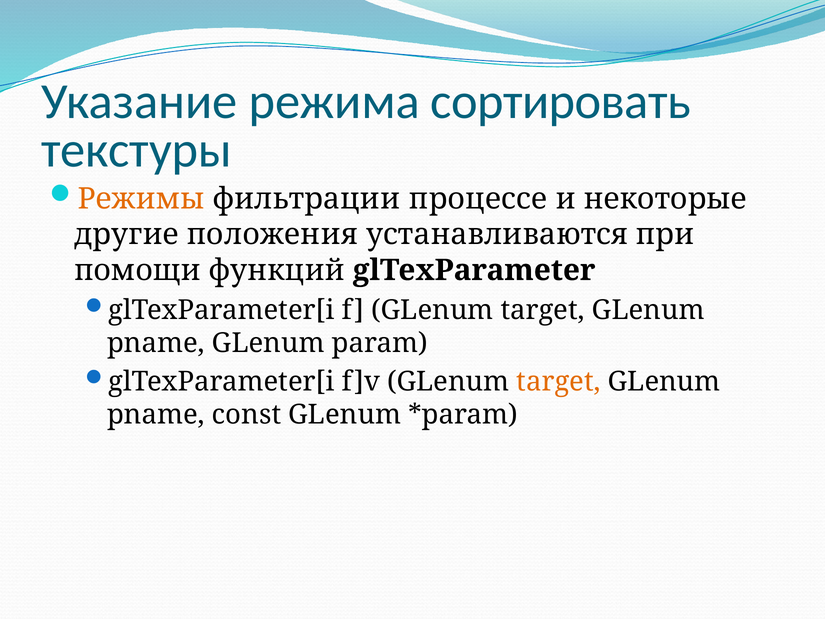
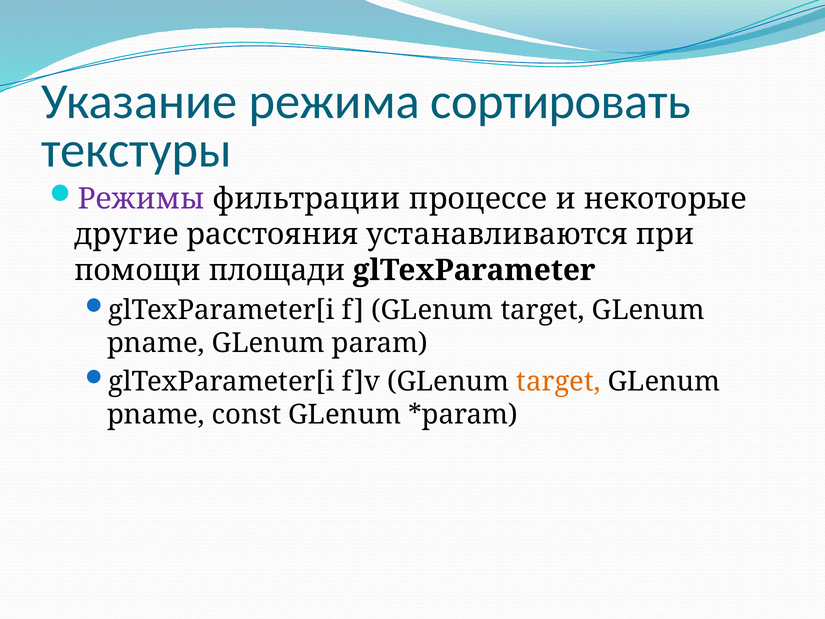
Режимы colour: orange -> purple
положения: положения -> расстояния
функций: функций -> площади
